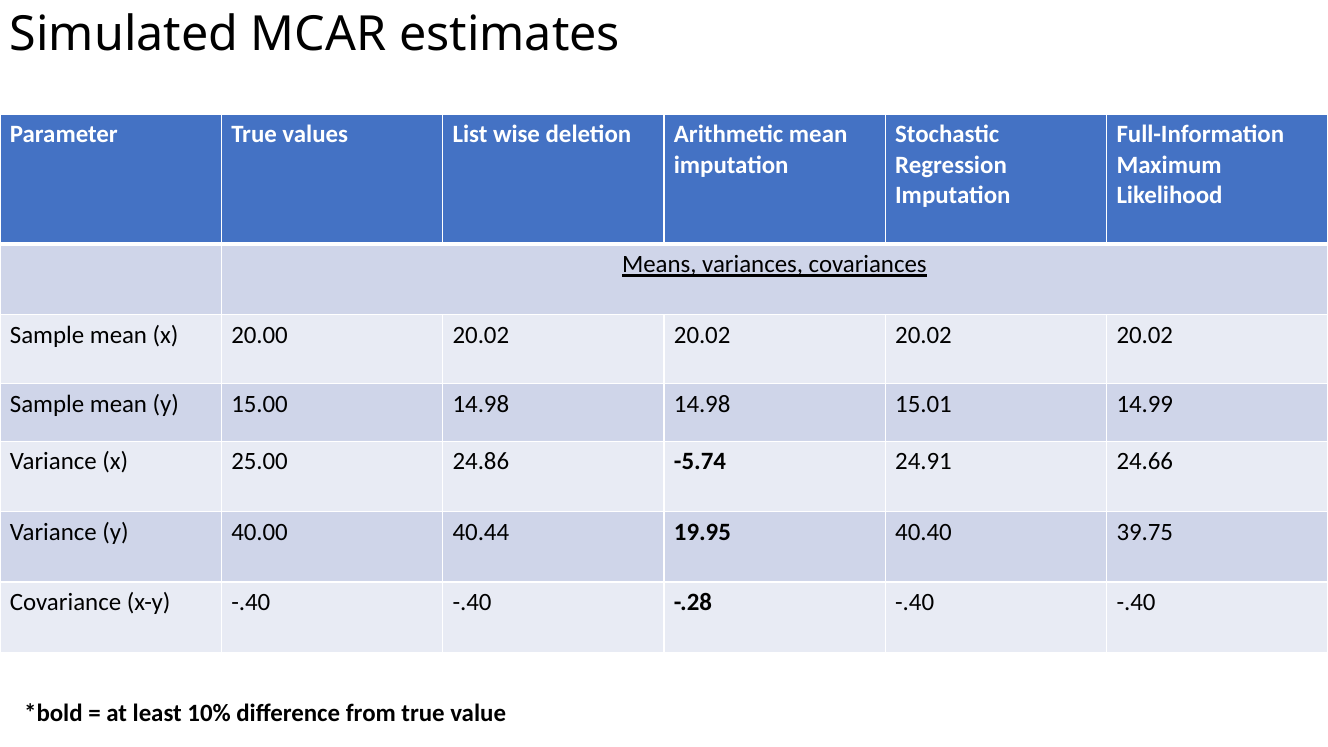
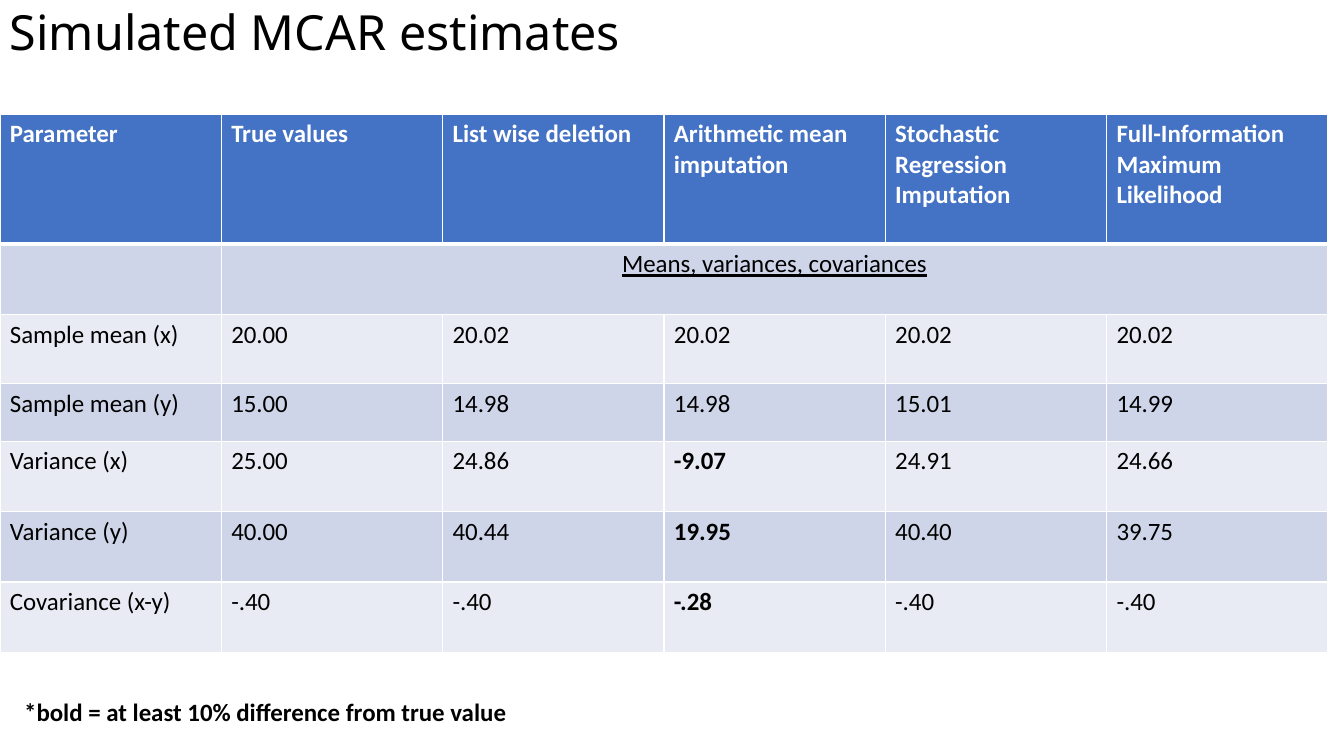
-5.74: -5.74 -> -9.07
